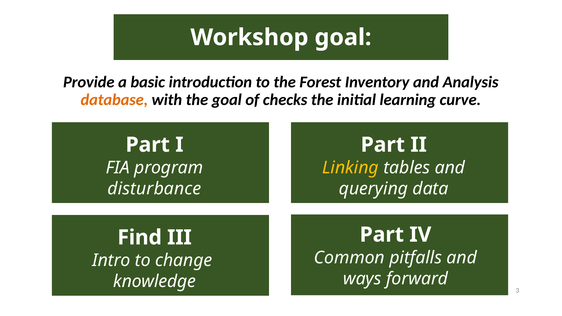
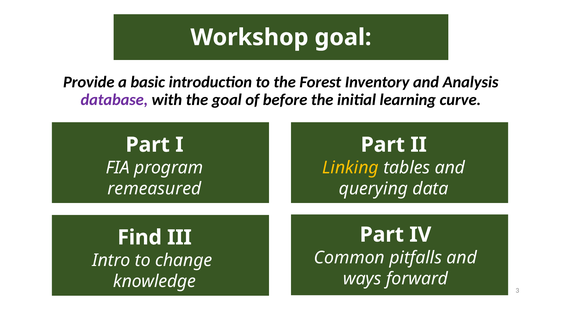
database colour: orange -> purple
checks: checks -> before
disturbance: disturbance -> remeasured
